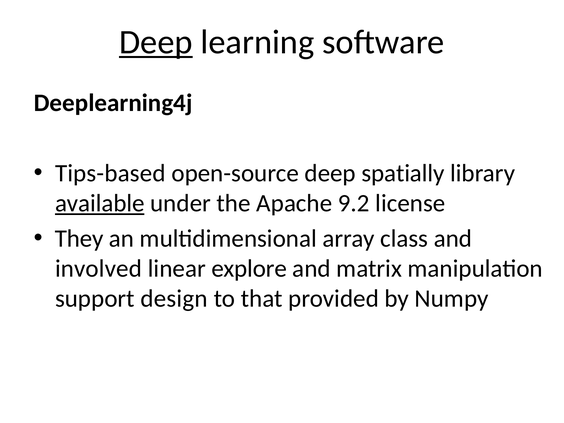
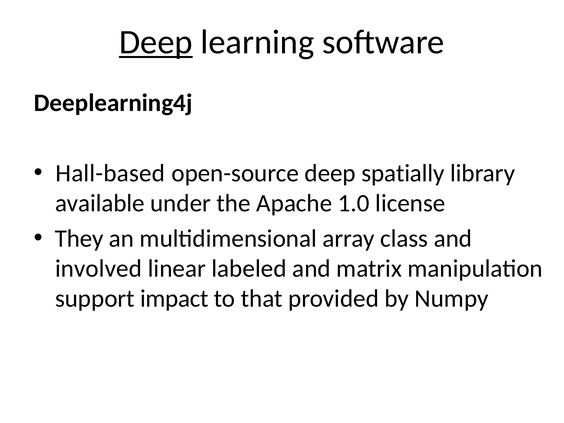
Tips-based: Tips-based -> Hall-based
available underline: present -> none
9.2: 9.2 -> 1.0
explore: explore -> labeled
design: design -> impact
